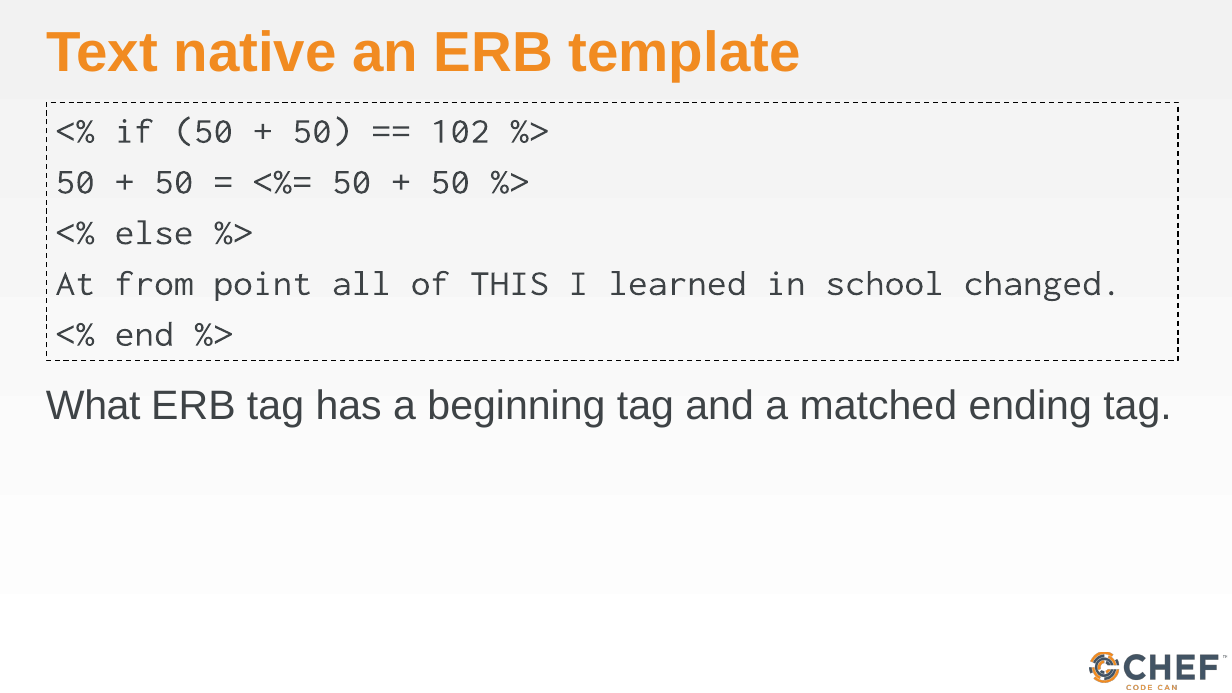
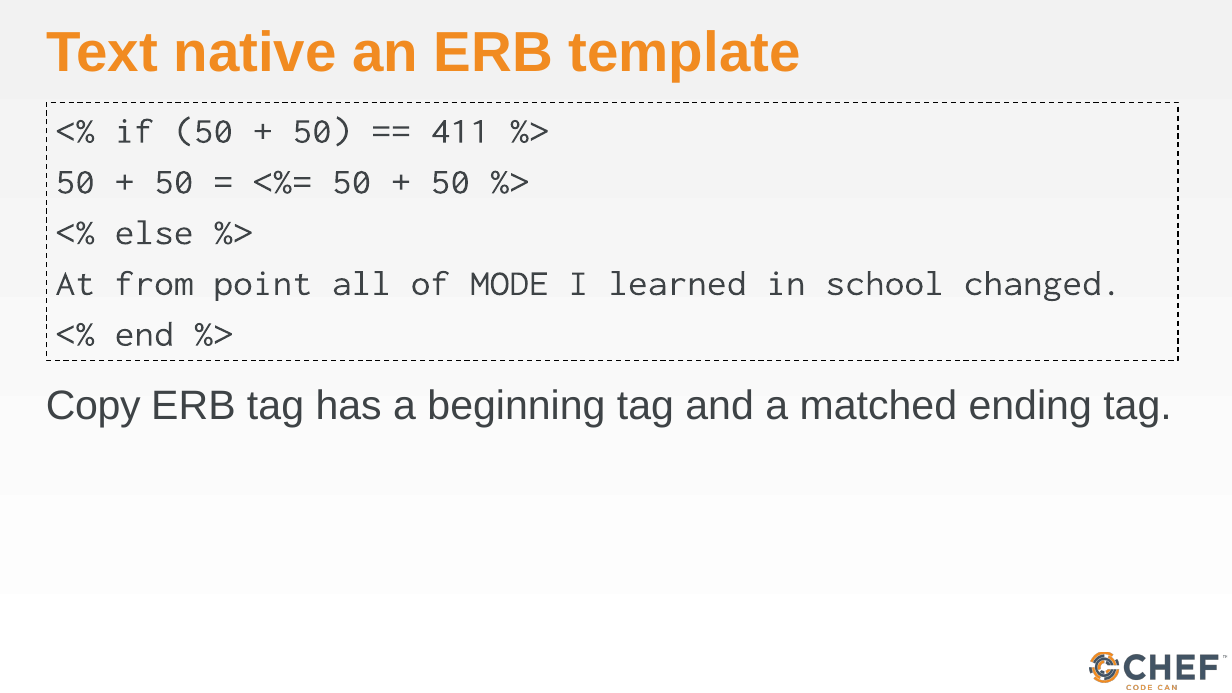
102: 102 -> 411
THIS: THIS -> MODE
What: What -> Copy
